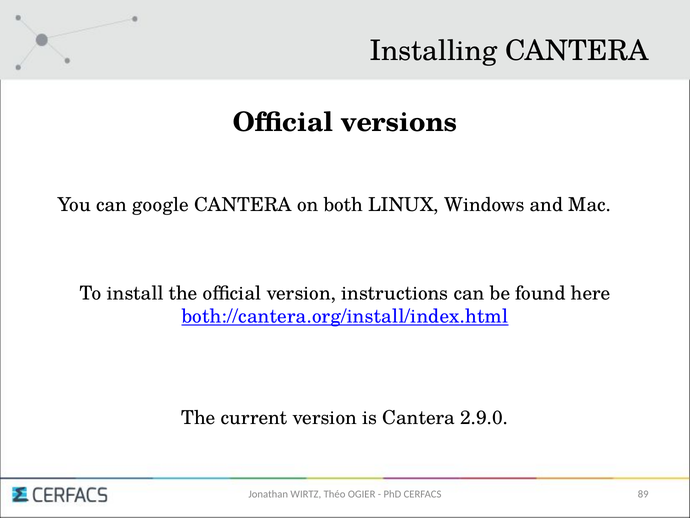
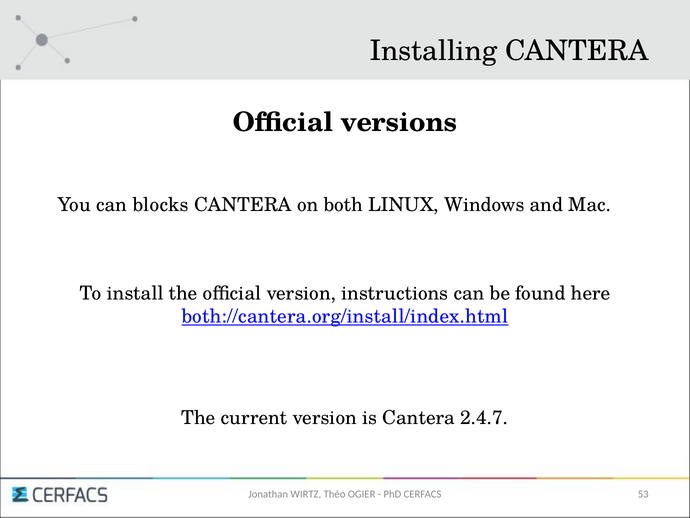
google: google -> blocks
2.9.0: 2.9.0 -> 2.4.7
89: 89 -> 53
